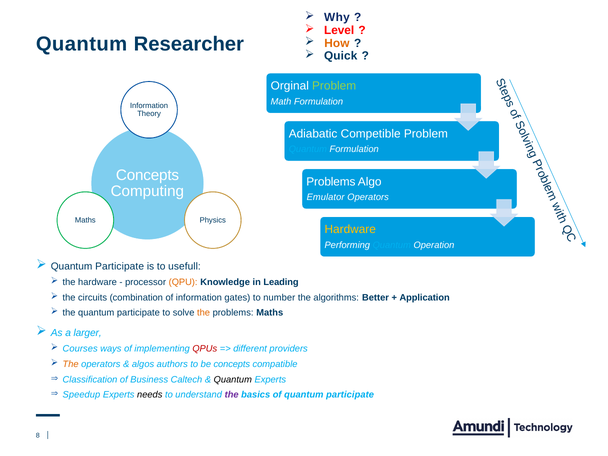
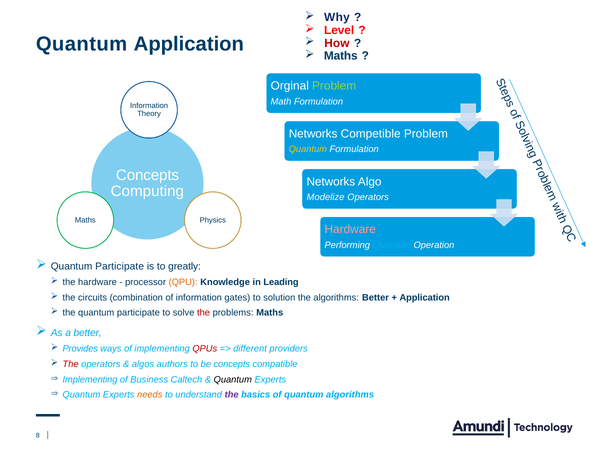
Quantum Researcher: Researcher -> Application
How colour: orange -> red
Quick at (341, 56): Quick -> Maths
Adiabatic at (313, 134): Adiabatic -> Networks
Quantum at (308, 149) colour: light blue -> yellow
Problems at (331, 182): Problems -> Networks
Emulator: Emulator -> Modelize
Hardware at (350, 230) colour: yellow -> pink
usefull: usefull -> greatly
number: number -> solution
the at (204, 313) colour: orange -> red
a larger: larger -> better
Courses: Courses -> Provides
The at (71, 364) colour: orange -> red
Classification at (90, 380): Classification -> Implementing
Speedup at (81, 395): Speedup -> Quantum
needs colour: black -> orange
of quantum participate: participate -> algorithms
